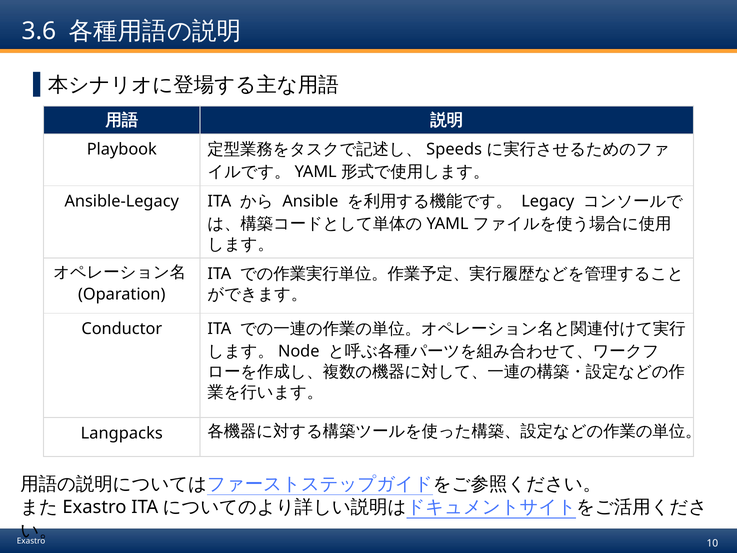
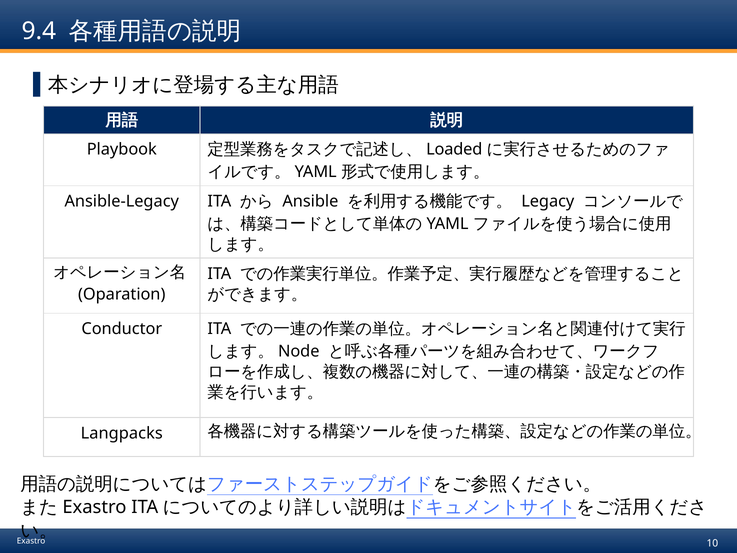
3.6: 3.6 -> 9.4
Speeds: Speeds -> Loaded
